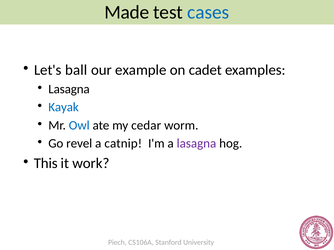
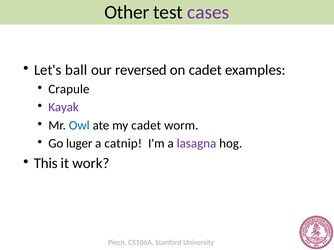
Made: Made -> Other
cases colour: blue -> purple
example: example -> reversed
Lasagna at (69, 89): Lasagna -> Crapule
Kayak colour: blue -> purple
my cedar: cedar -> cadet
revel: revel -> luger
